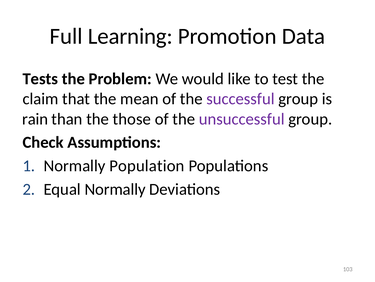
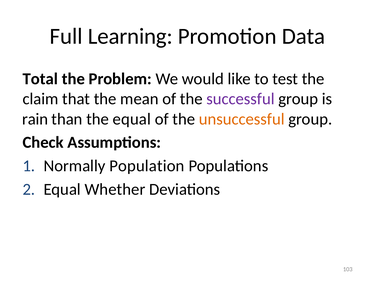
Tests: Tests -> Total
the those: those -> equal
unsuccessful colour: purple -> orange
Equal Normally: Normally -> Whether
